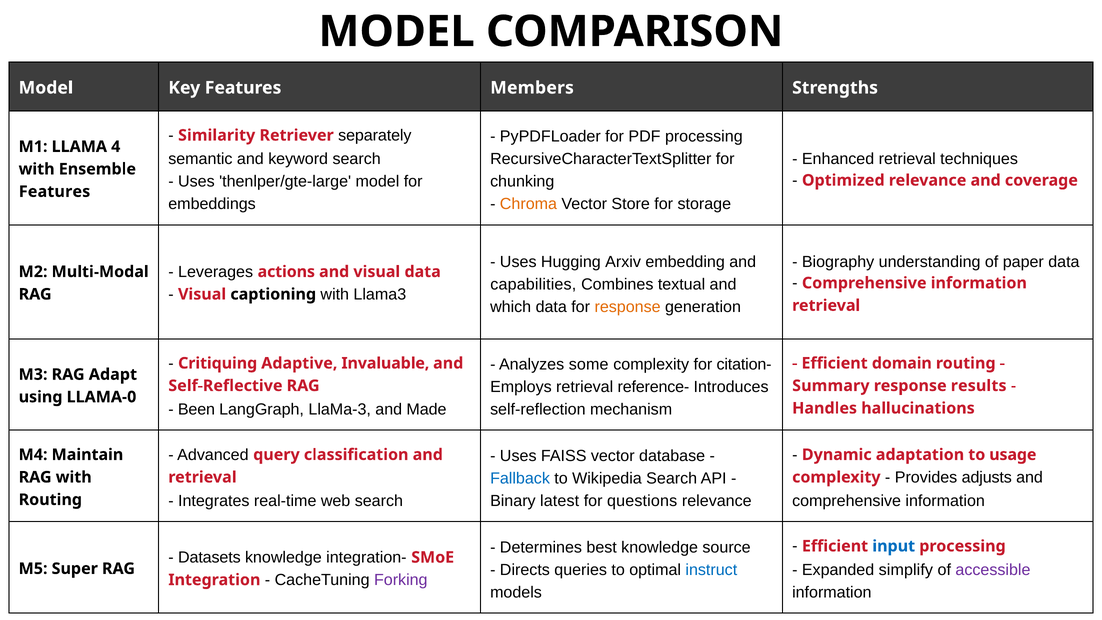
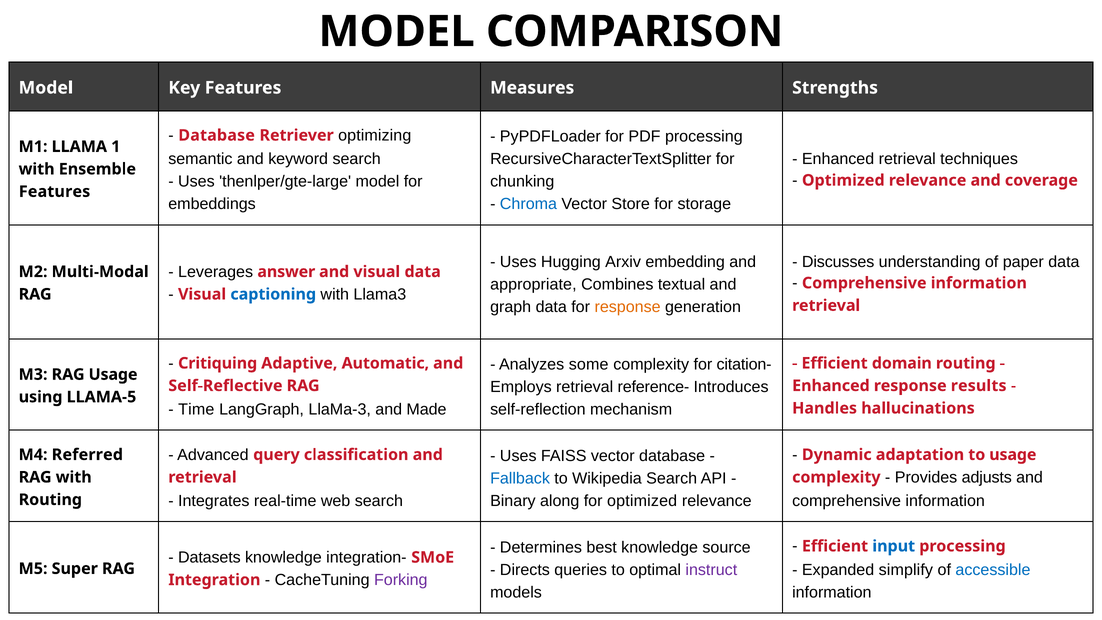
Members: Members -> Measures
Similarity at (217, 135): Similarity -> Database
separately: separately -> optimizing
4: 4 -> 1
Chroma colour: orange -> blue
Biography: Biography -> Discusses
actions: actions -> answer
capabilities: capabilities -> appropriate
captioning colour: black -> blue
which: which -> graph
Invaluable: Invaluable -> Automatic
RAG Adapt: Adapt -> Usage
Summary at (831, 386): Summary -> Enhanced
LLAMA-0: LLAMA-0 -> LLAMA-5
Been: Been -> Time
Maintain: Maintain -> Referred
latest: latest -> along
for questions: questions -> optimized
instruct colour: blue -> purple
accessible colour: purple -> blue
